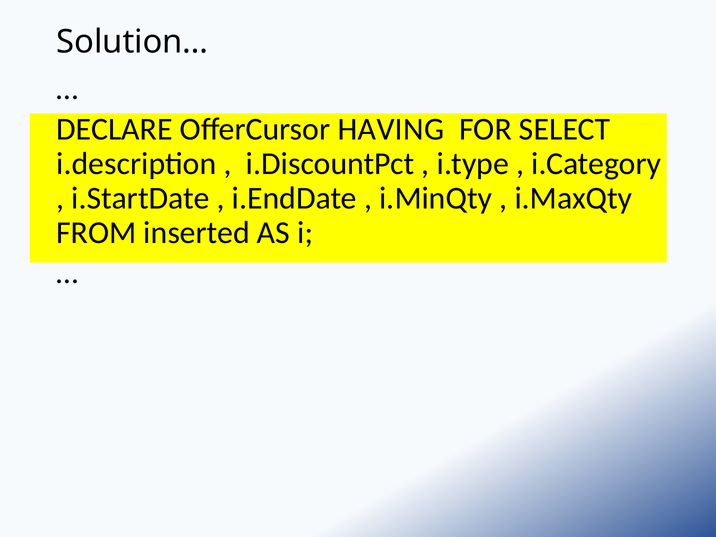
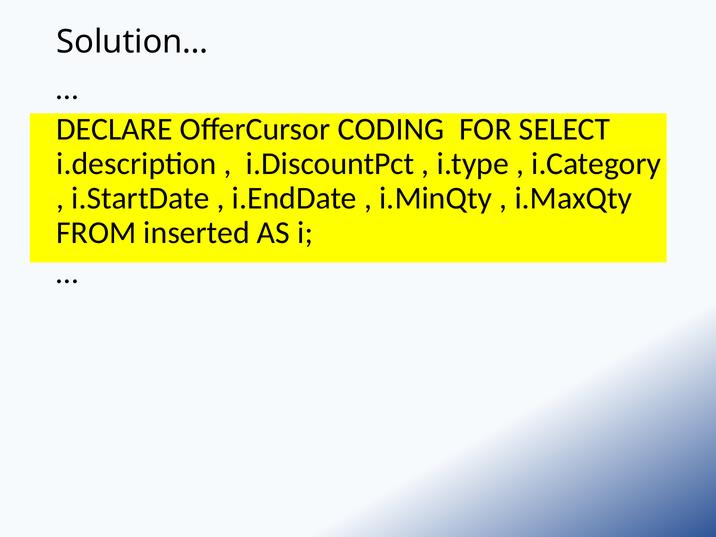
HAVING: HAVING -> CODING
